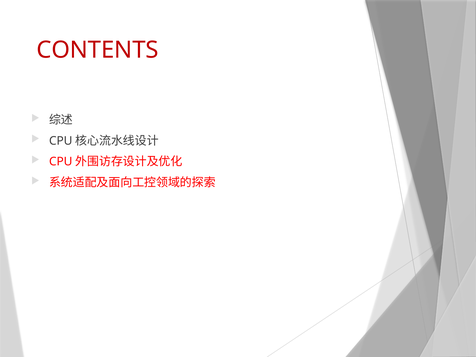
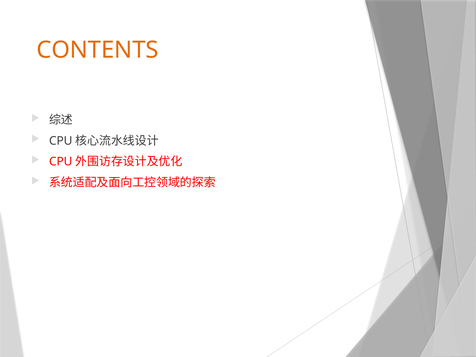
CONTENTS colour: red -> orange
